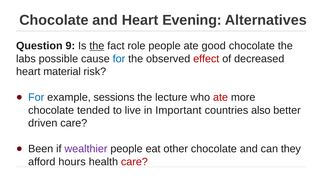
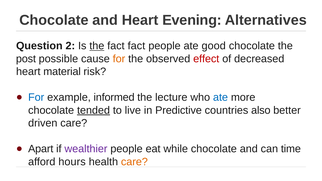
9: 9 -> 2
fact role: role -> fact
labs: labs -> post
for at (119, 59) colour: blue -> orange
sessions: sessions -> informed
ate at (220, 97) colour: red -> blue
tended underline: none -> present
Important: Important -> Predictive
Been: Been -> Apart
other: other -> while
they: they -> time
care at (134, 162) colour: red -> orange
